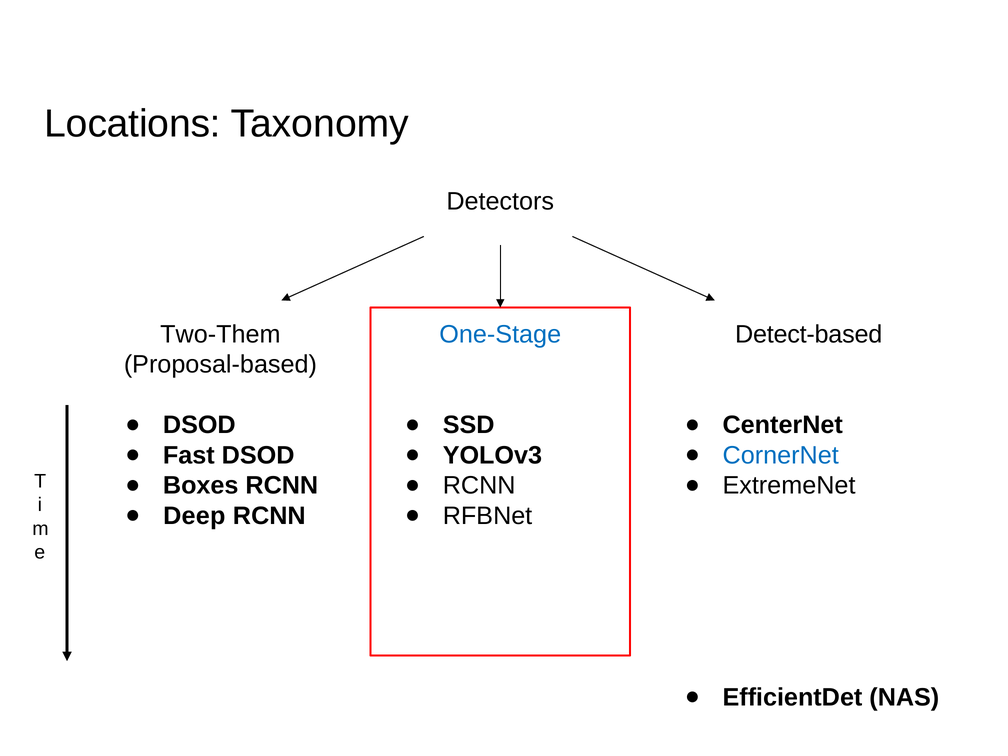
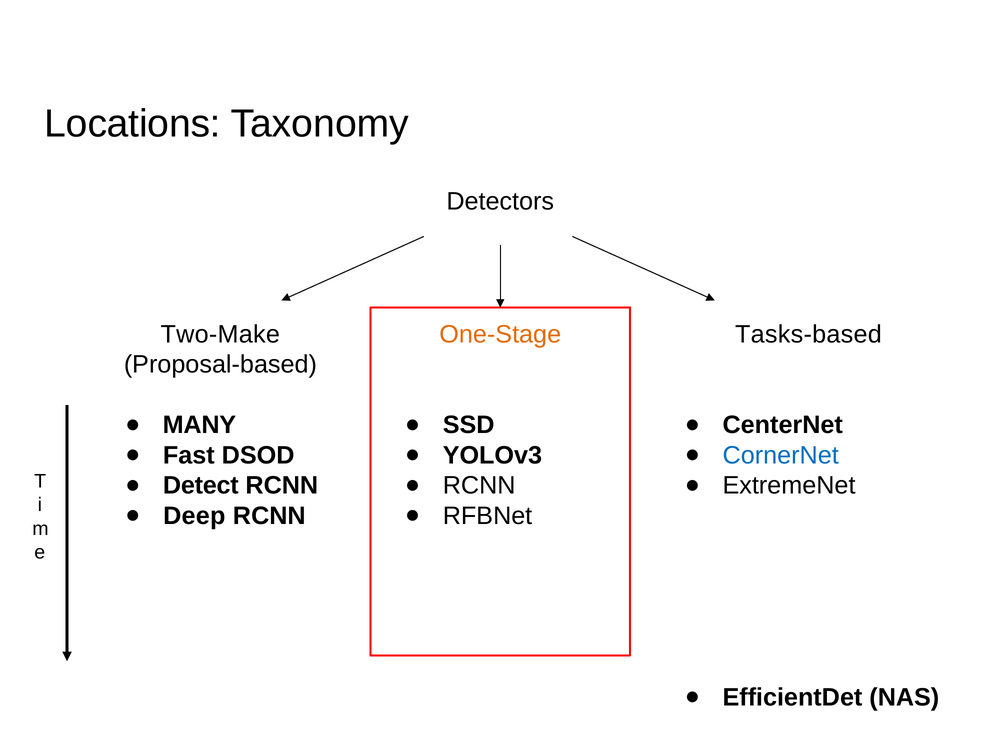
Two-Them: Two-Them -> Two-Make
One-Stage colour: blue -> orange
Detect-based: Detect-based -> Tasks-based
DSOD at (199, 425): DSOD -> MANY
Boxes: Boxes -> Detect
